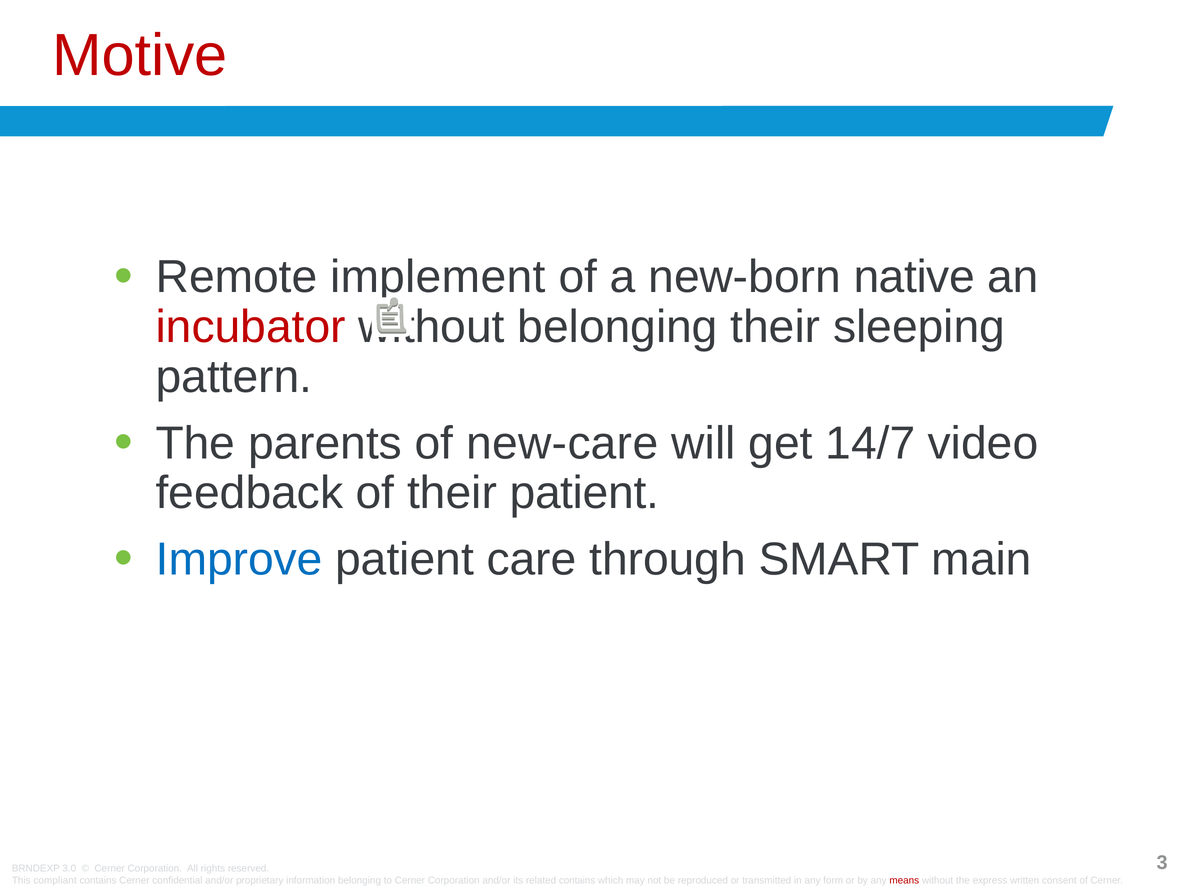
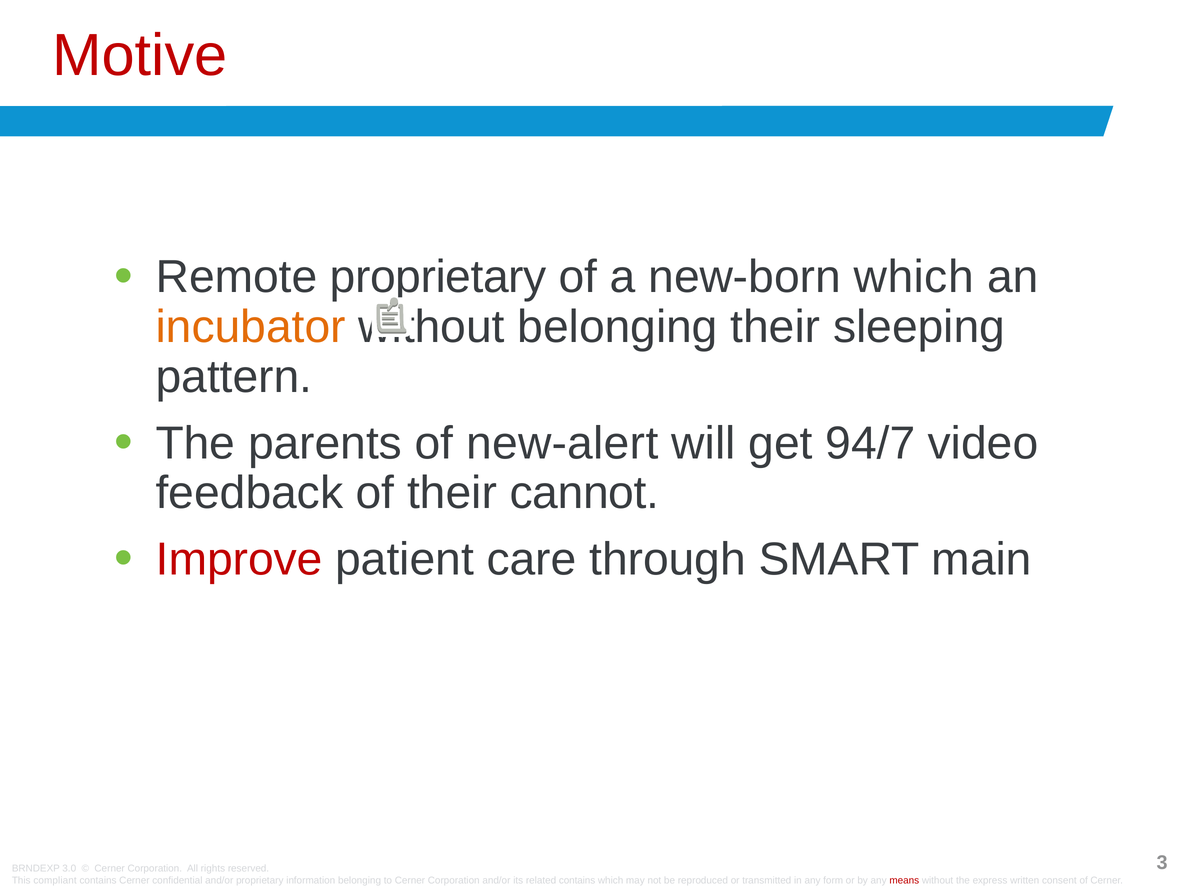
Remote implement: implement -> proprietary
new-born native: native -> which
incubator colour: red -> orange
new-care: new-care -> new-alert
14/7: 14/7 -> 94/7
their patient: patient -> cannot
Improve colour: blue -> red
